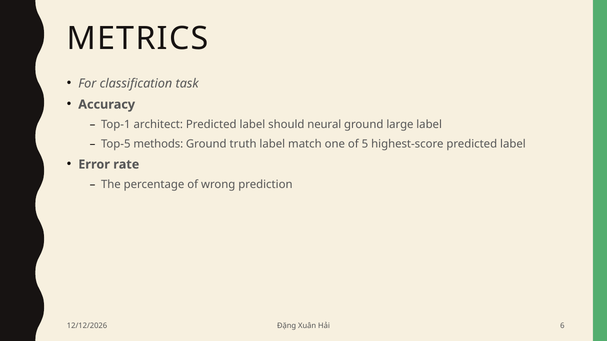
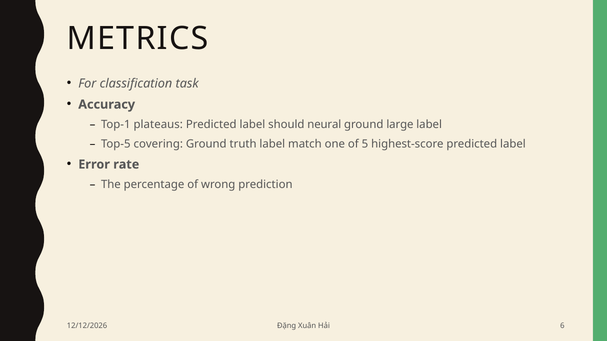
architect: architect -> plateaus
methods: methods -> covering
